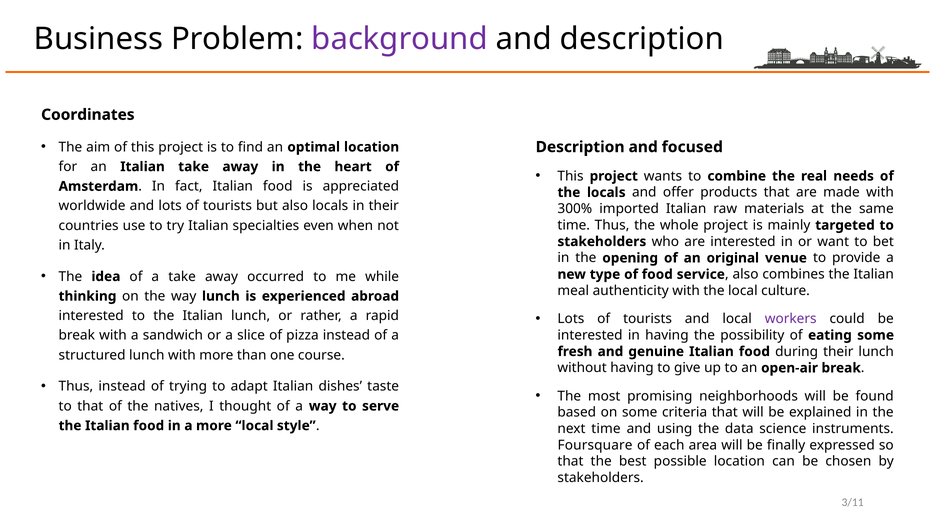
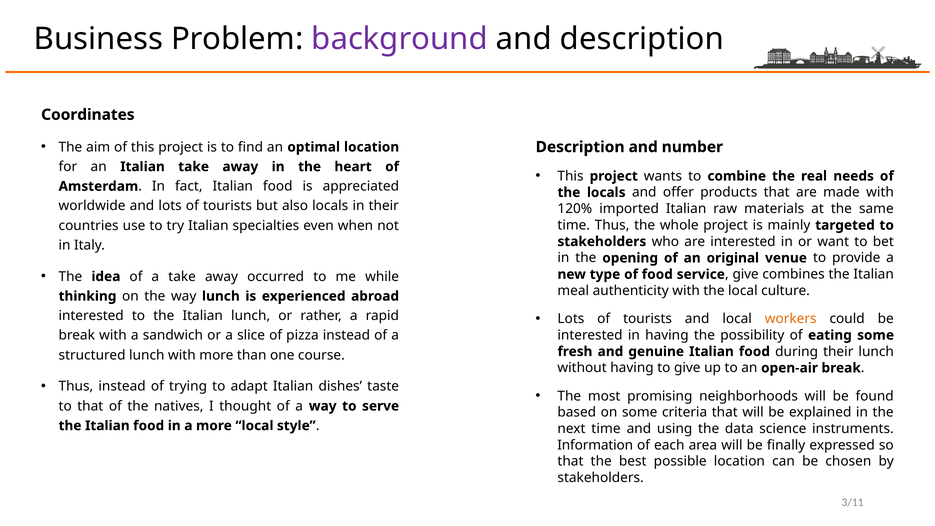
focused: focused -> number
300%: 300% -> 120%
service also: also -> give
workers colour: purple -> orange
Foursquare: Foursquare -> Information
